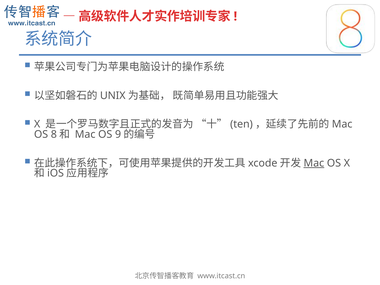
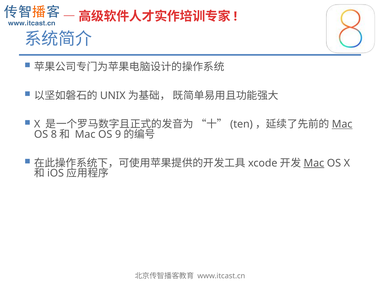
Mac at (342, 124) underline: none -> present
